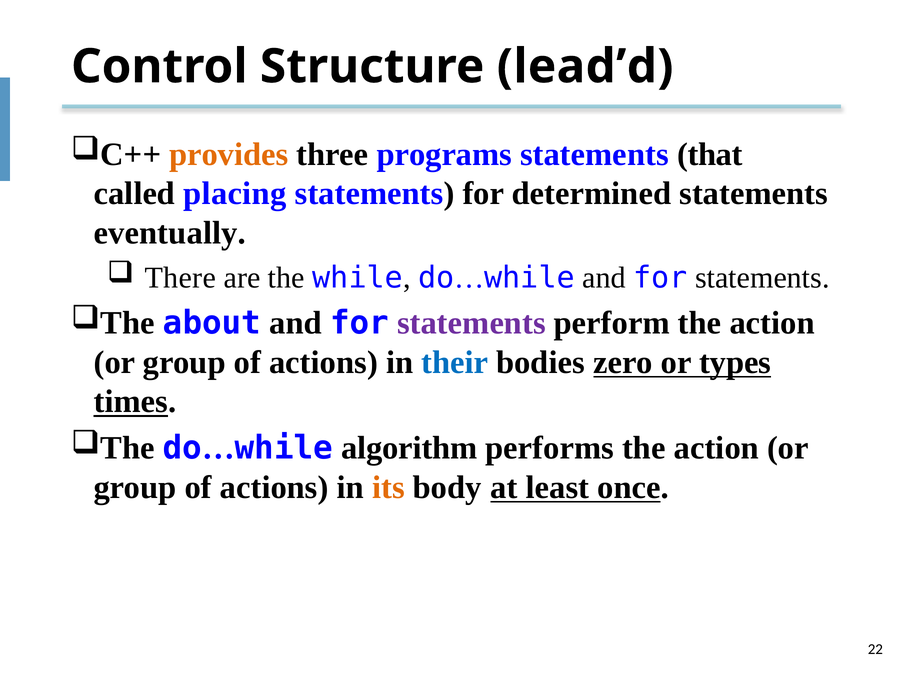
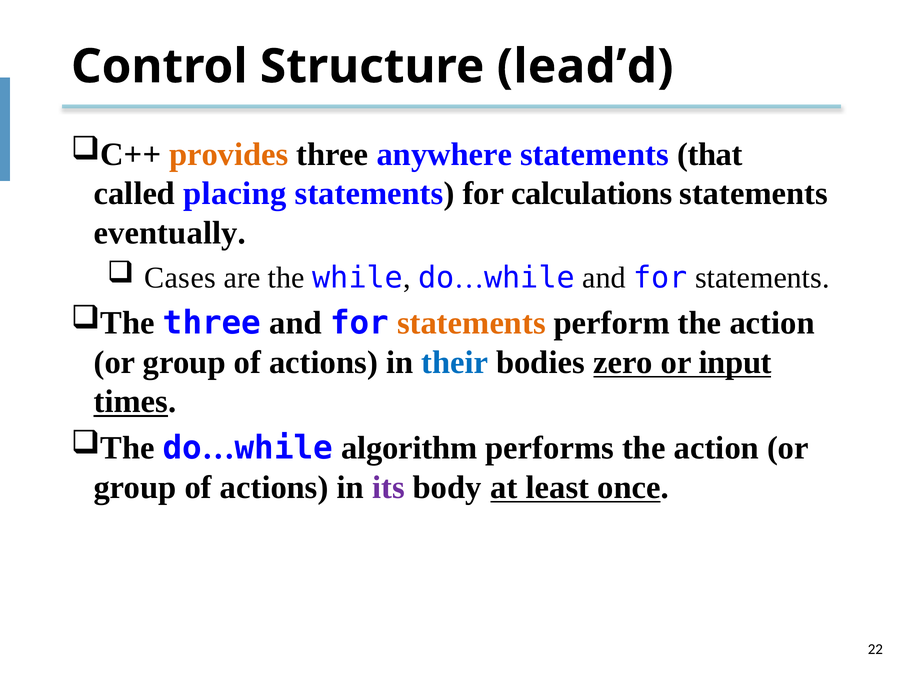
programs: programs -> anywhere
determined: determined -> calculations
There: There -> Cases
about at (212, 323): about -> three
statements at (471, 323) colour: purple -> orange
types: types -> input
its colour: orange -> purple
